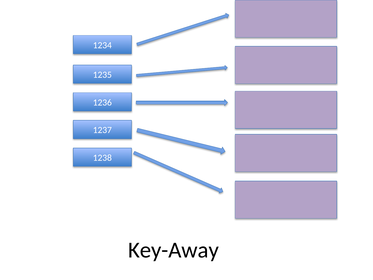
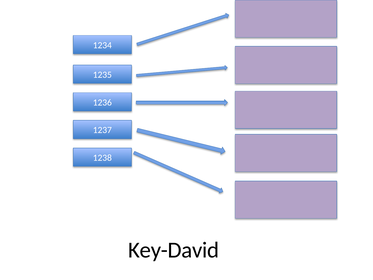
Key-Away: Key-Away -> Key-David
